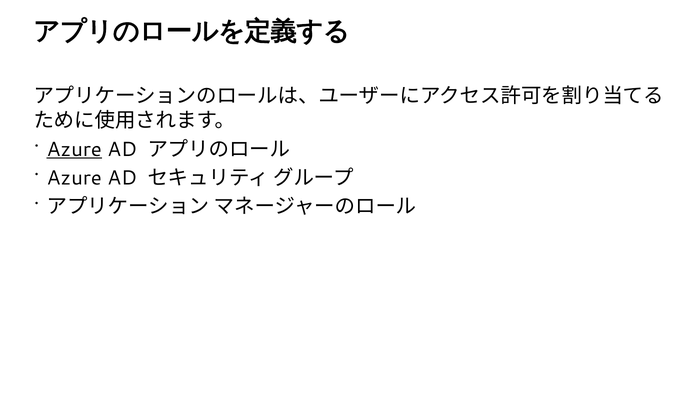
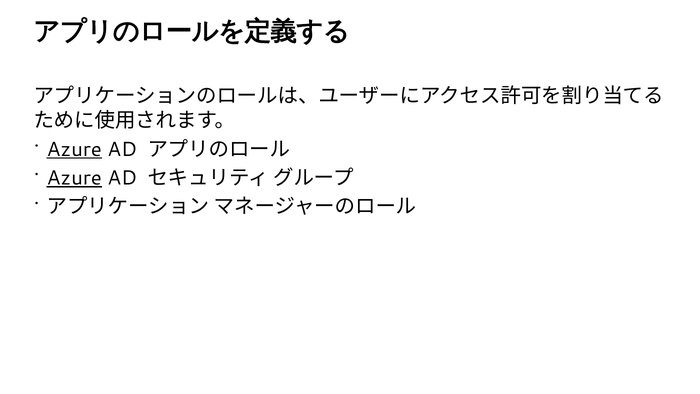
Azure at (74, 178) underline: none -> present
